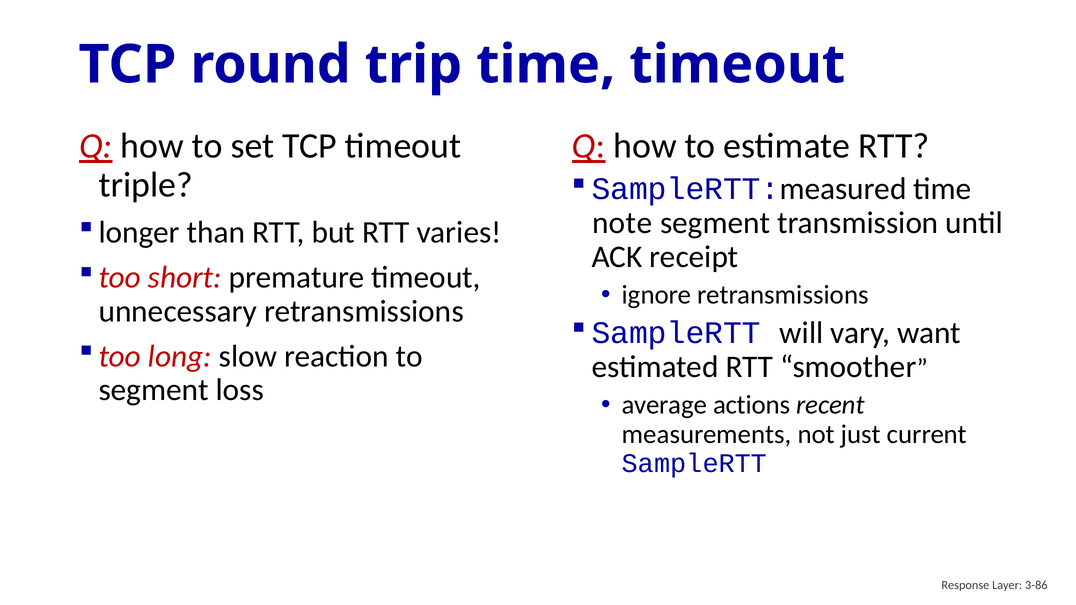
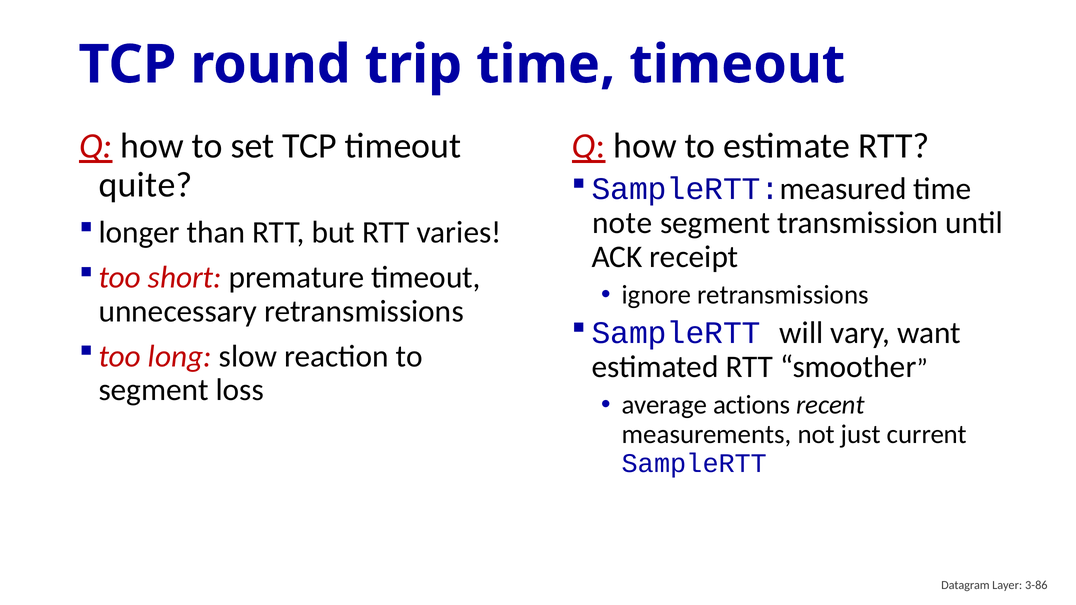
triple: triple -> quite
Response: Response -> Datagram
